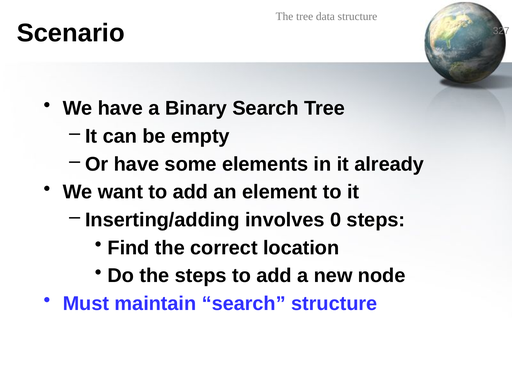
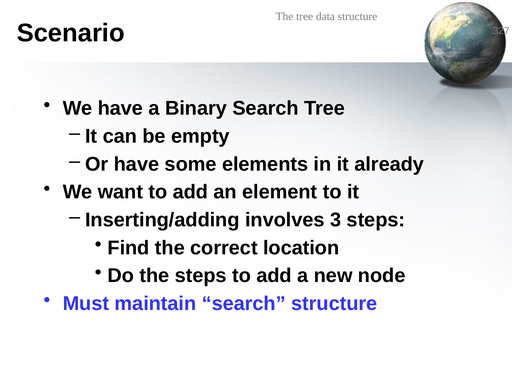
0: 0 -> 3
